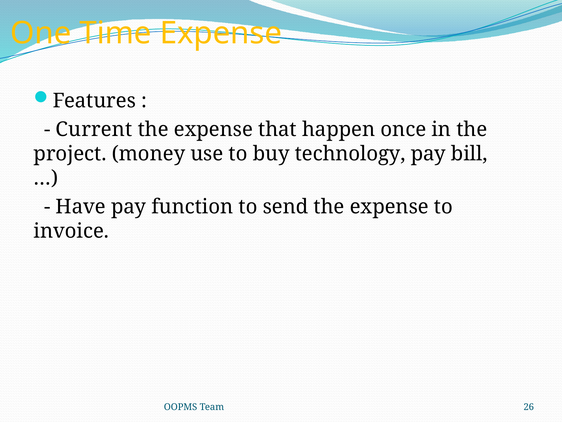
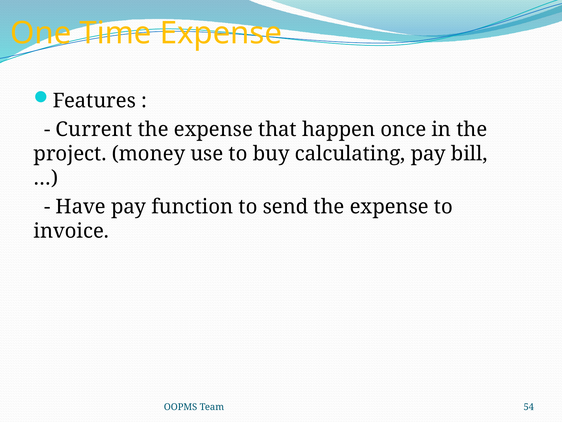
technology: technology -> calculating
26: 26 -> 54
